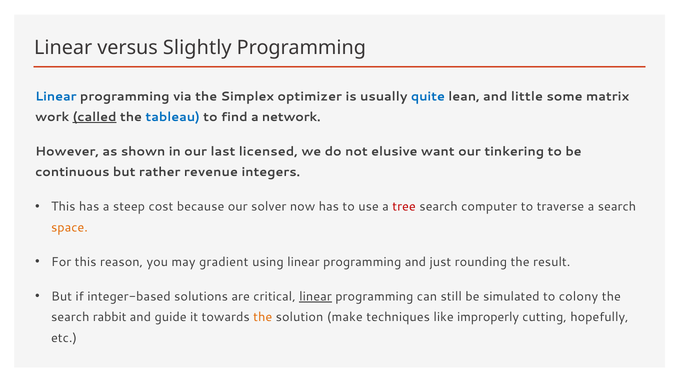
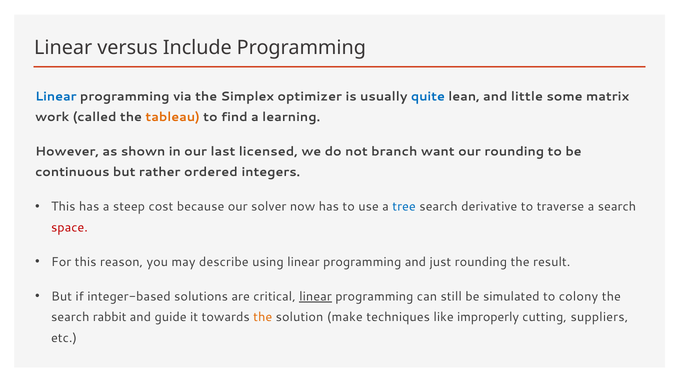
Slightly: Slightly -> Include
called underline: present -> none
tableau colour: blue -> orange
network: network -> learning
elusive: elusive -> branch
our tinkering: tinkering -> rounding
revenue: revenue -> ordered
tree colour: red -> blue
computer: computer -> derivative
space colour: orange -> red
gradient: gradient -> describe
hopefully: hopefully -> suppliers
